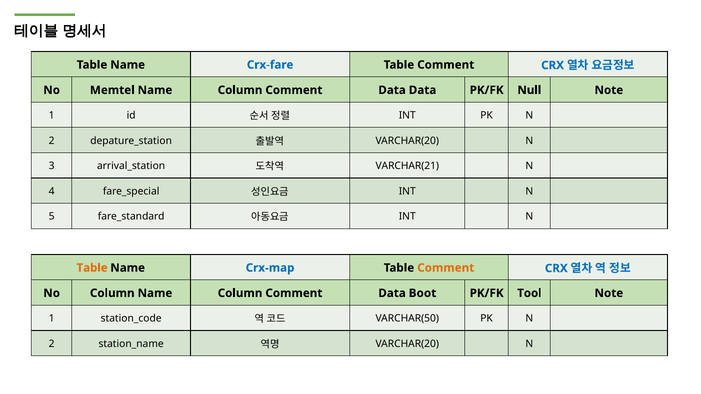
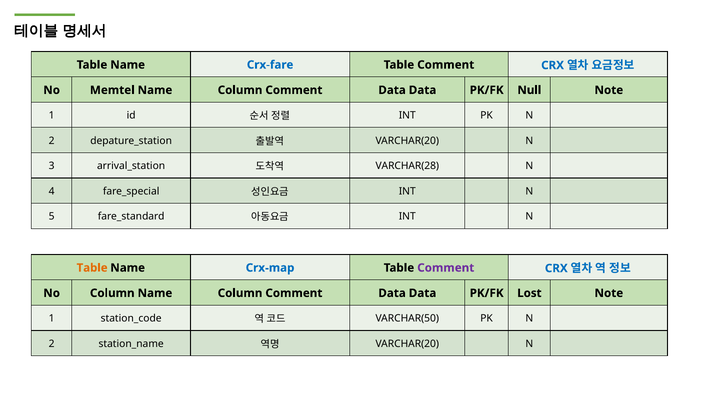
VARCHAR(21: VARCHAR(21 -> VARCHAR(28
Comment at (446, 268) colour: orange -> purple
Boot at (423, 293): Boot -> Data
Tool: Tool -> Lost
